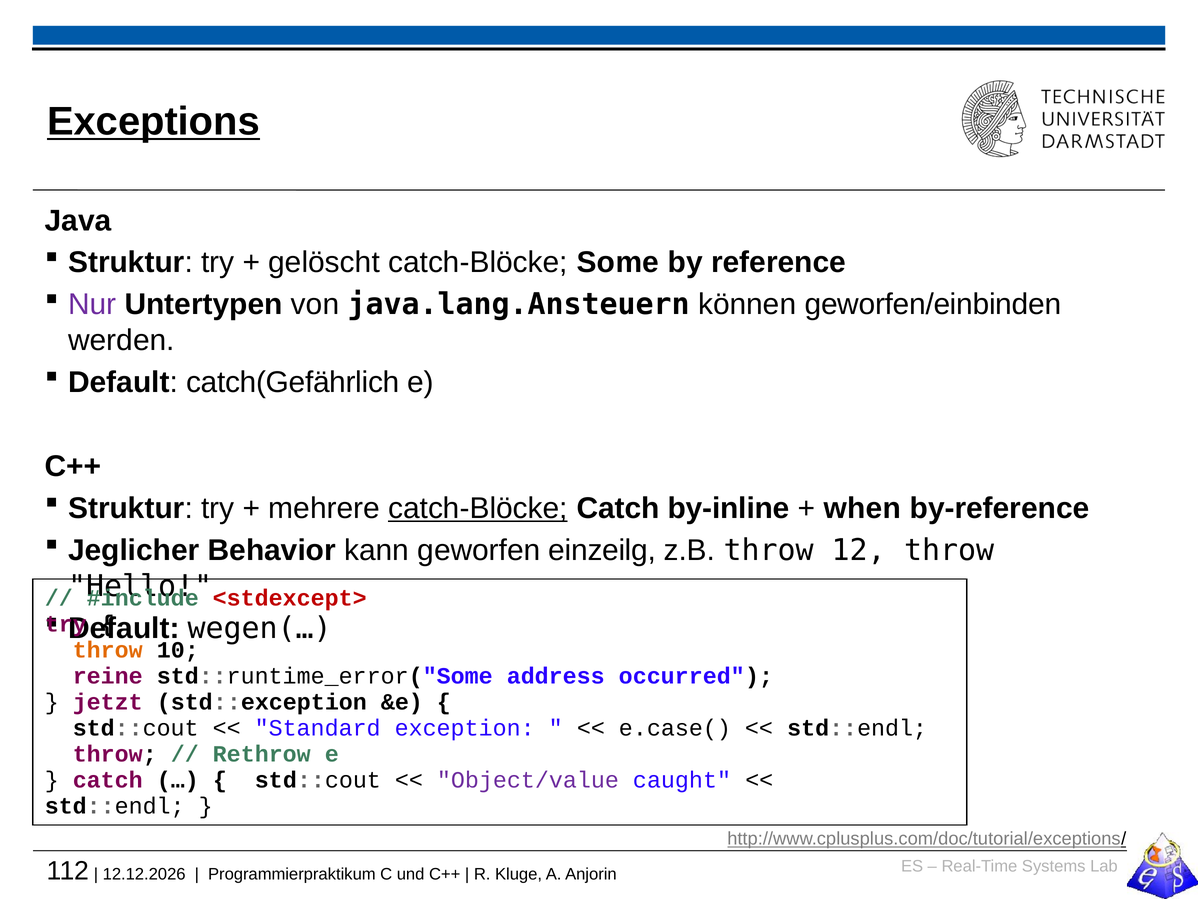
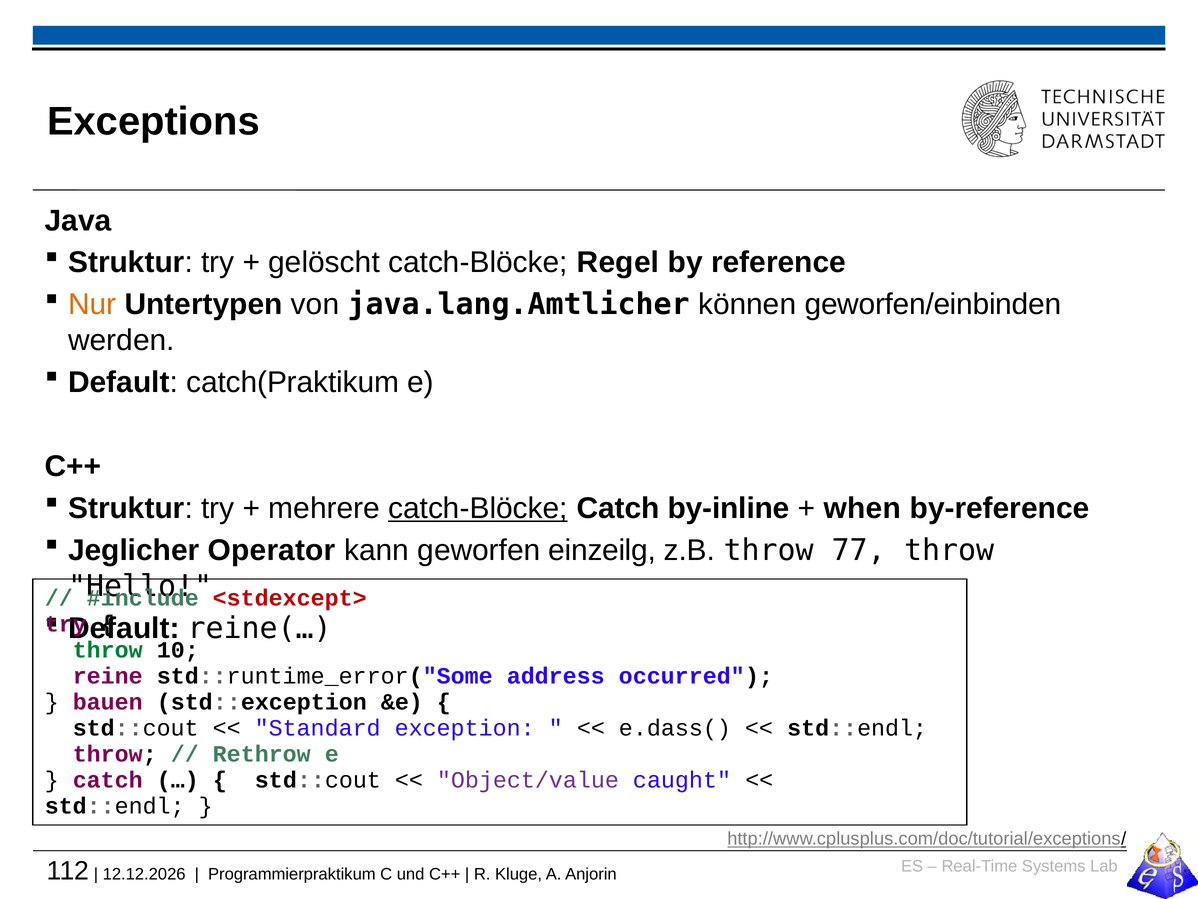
Exceptions underline: present -> none
Some: Some -> Regel
Nur colour: purple -> orange
java.lang.Ansteuern: java.lang.Ansteuern -> java.lang.Amtlicher
catch(Gefährlich: catch(Gefährlich -> catch(Praktikum
Behavior: Behavior -> Operator
12: 12 -> 77
wegen(…: wegen(… -> reine(…
throw at (108, 650) colour: orange -> green
jetzt: jetzt -> bauen
e.case(: e.case( -> e.dass(
